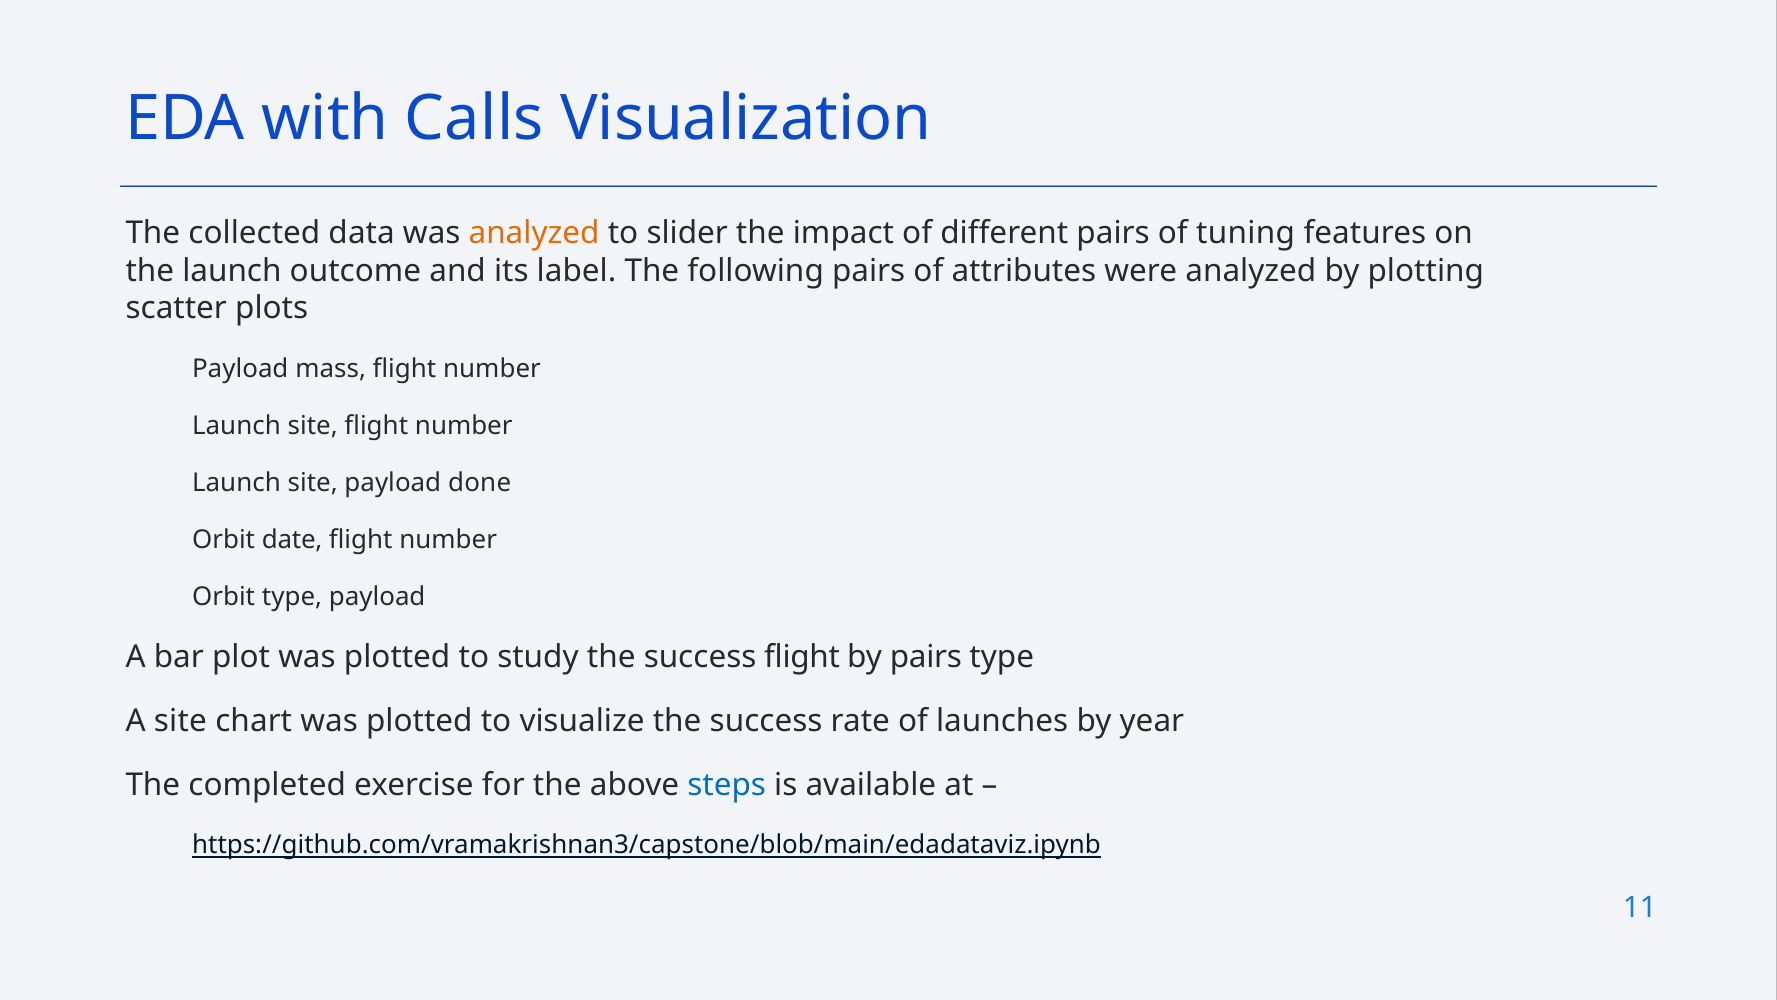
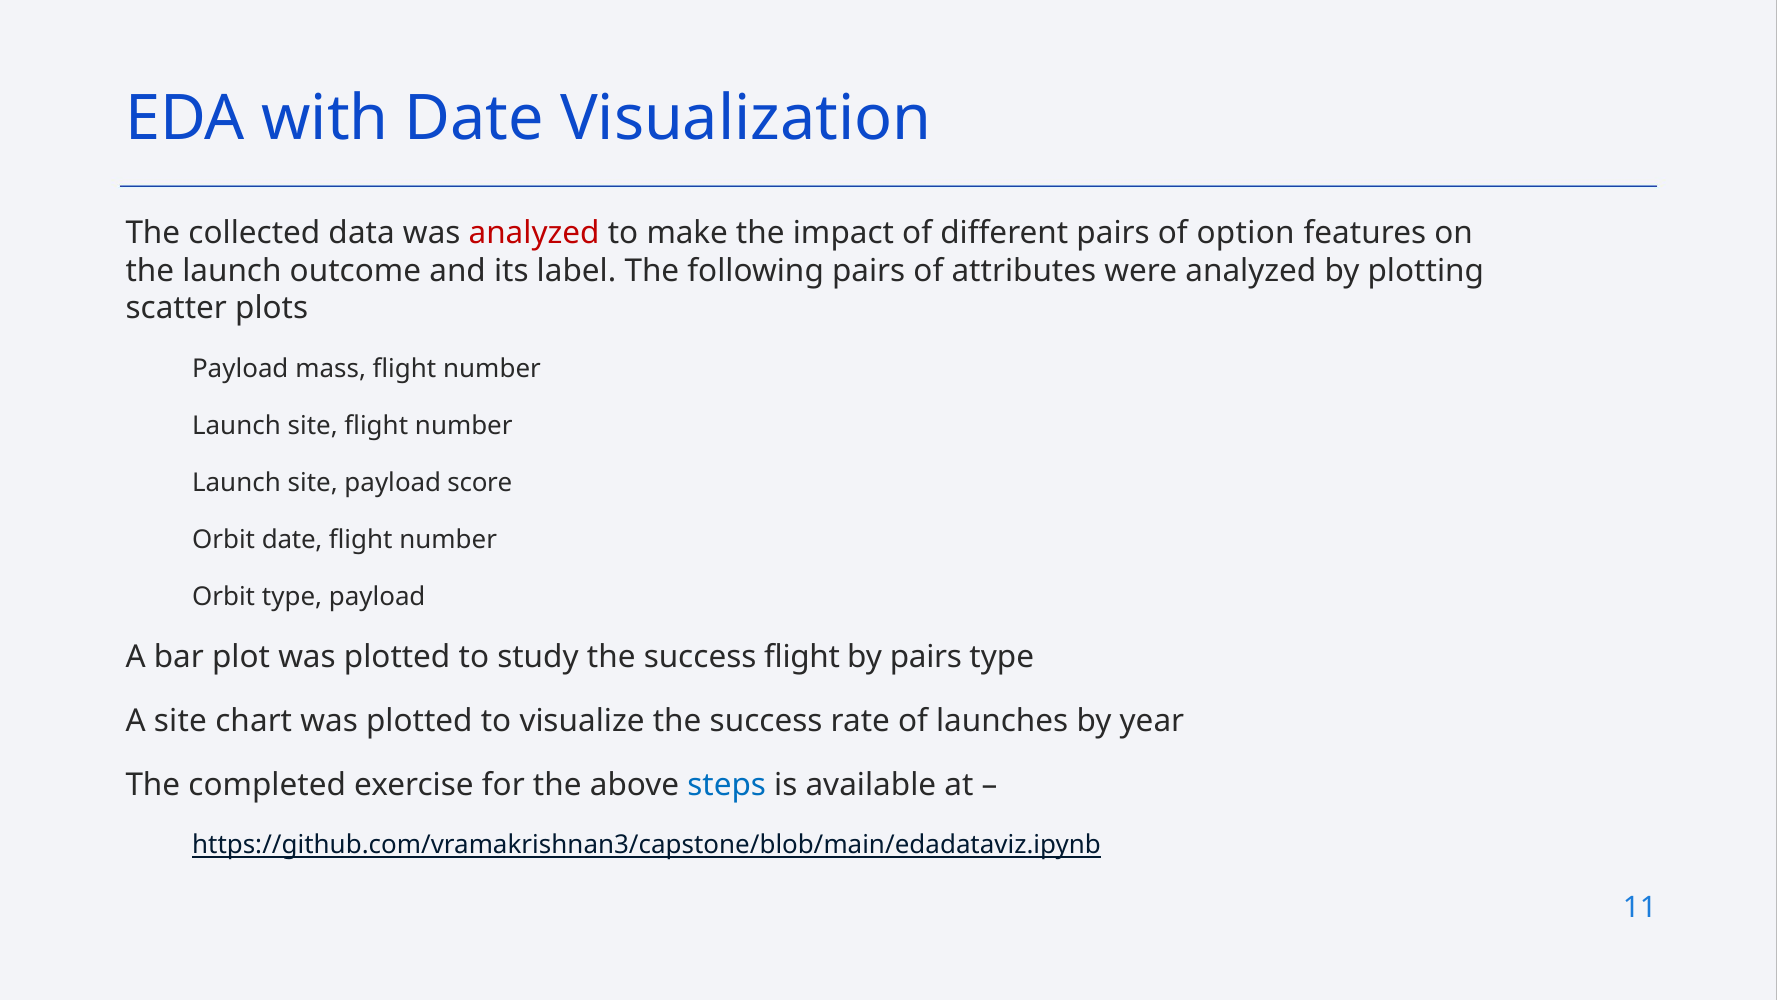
with Calls: Calls -> Date
analyzed at (534, 233) colour: orange -> red
slider: slider -> make
tuning: tuning -> option
done: done -> score
